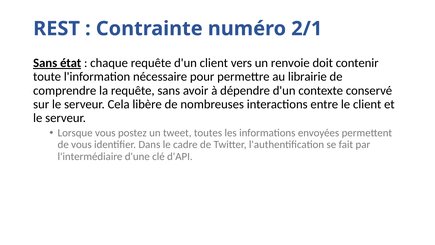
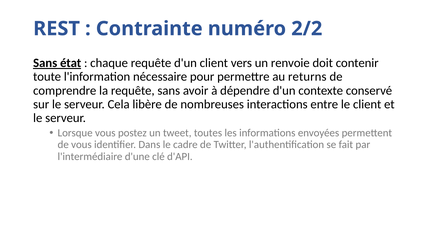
2/1: 2/1 -> 2/2
librairie: librairie -> returns
